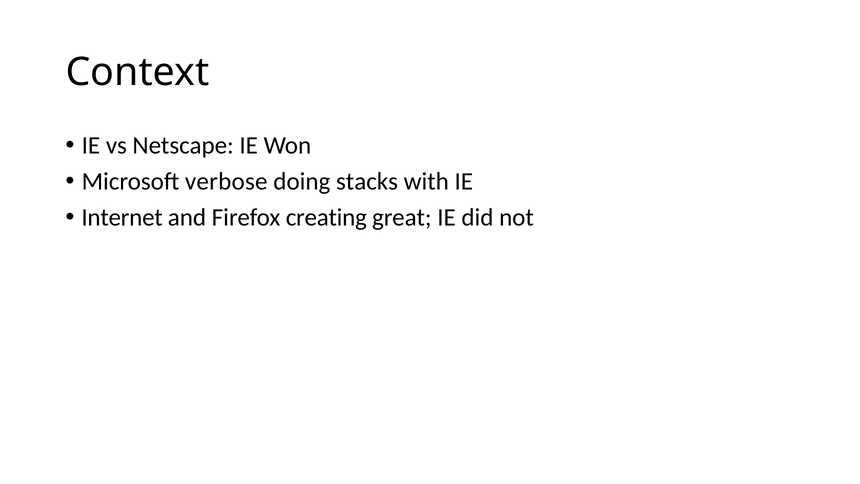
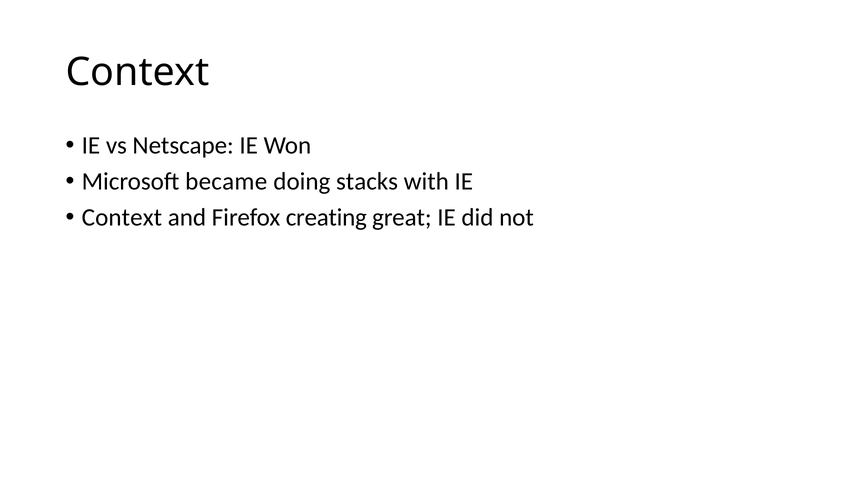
verbose: verbose -> became
Internet at (122, 218): Internet -> Context
